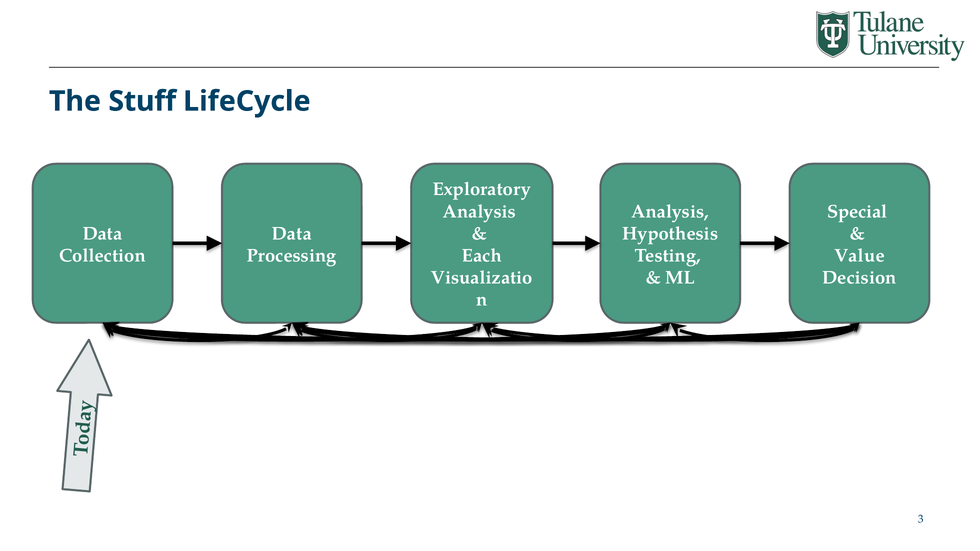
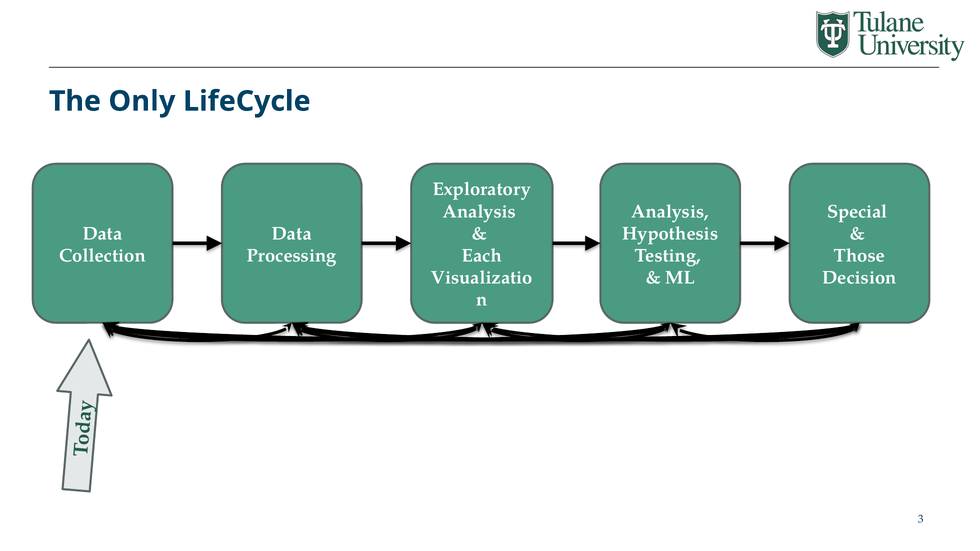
Stuff: Stuff -> Only
Value: Value -> Those
